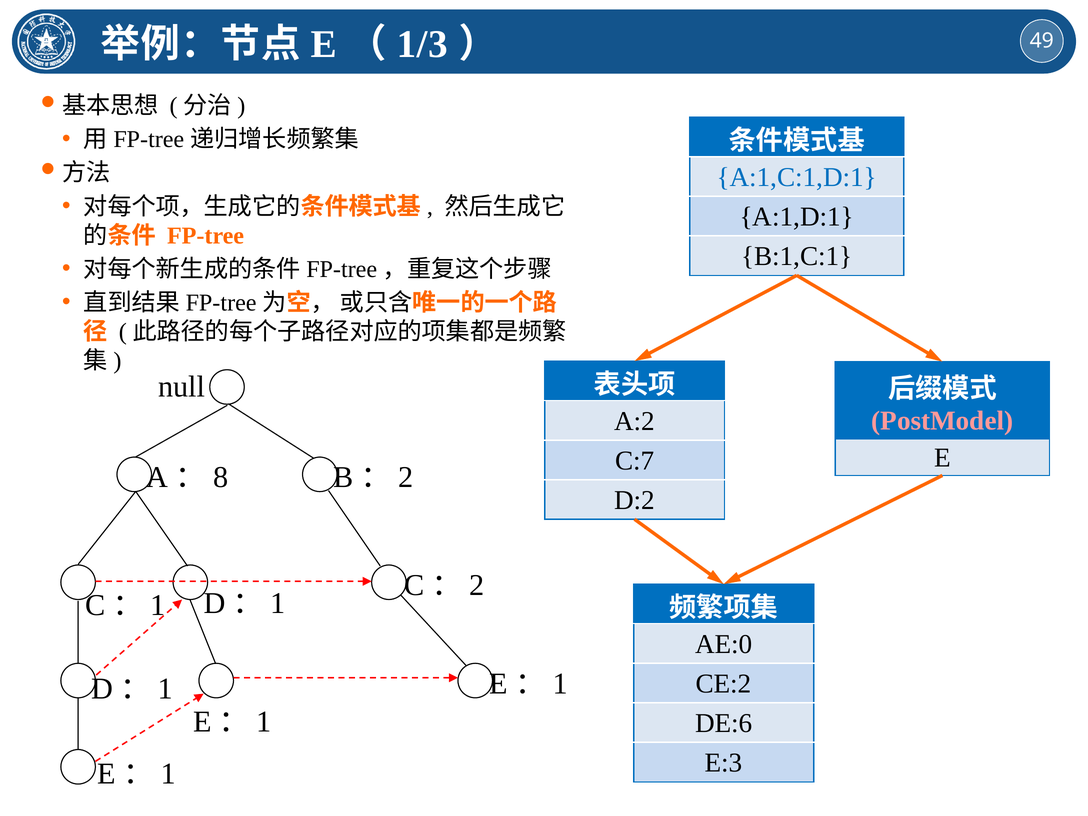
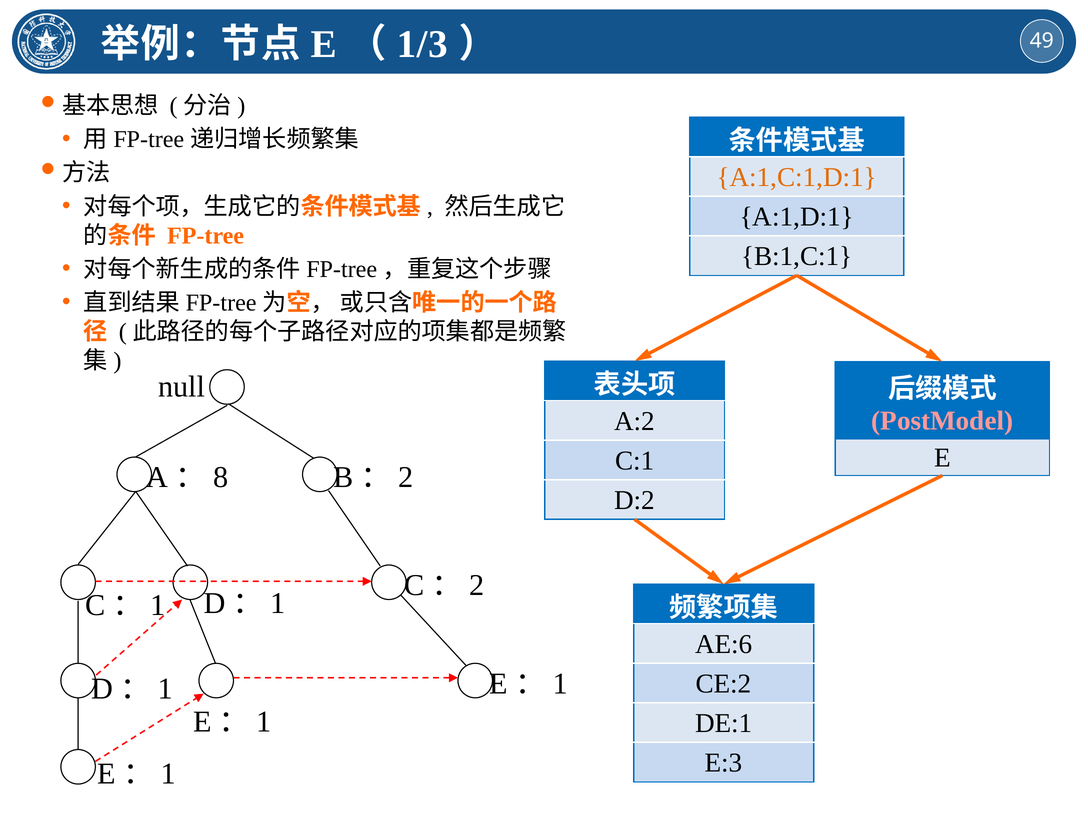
A:1,C:1,D:1 colour: blue -> orange
C:7: C:7 -> C:1
AE:0: AE:0 -> AE:6
DE:6: DE:6 -> DE:1
